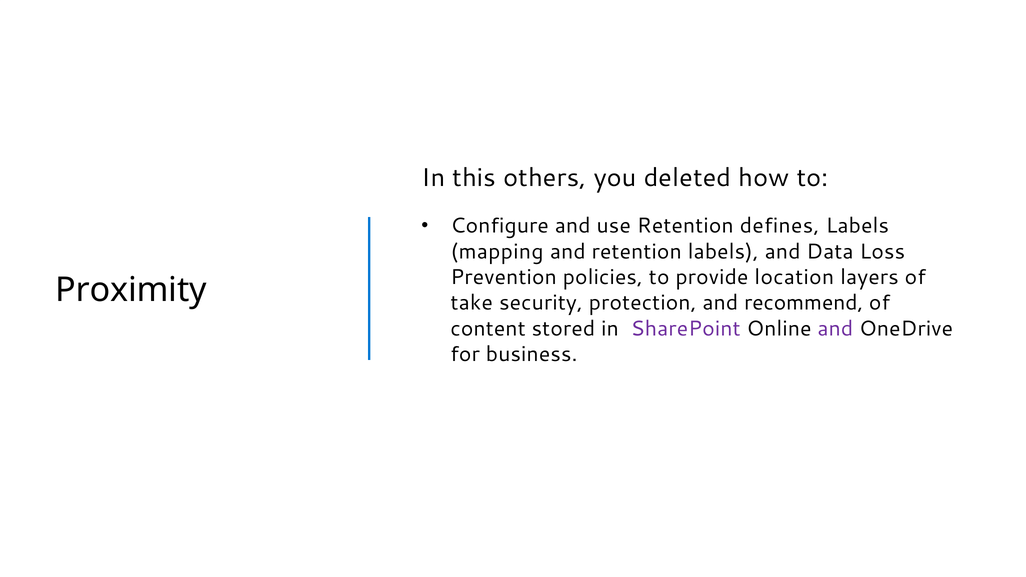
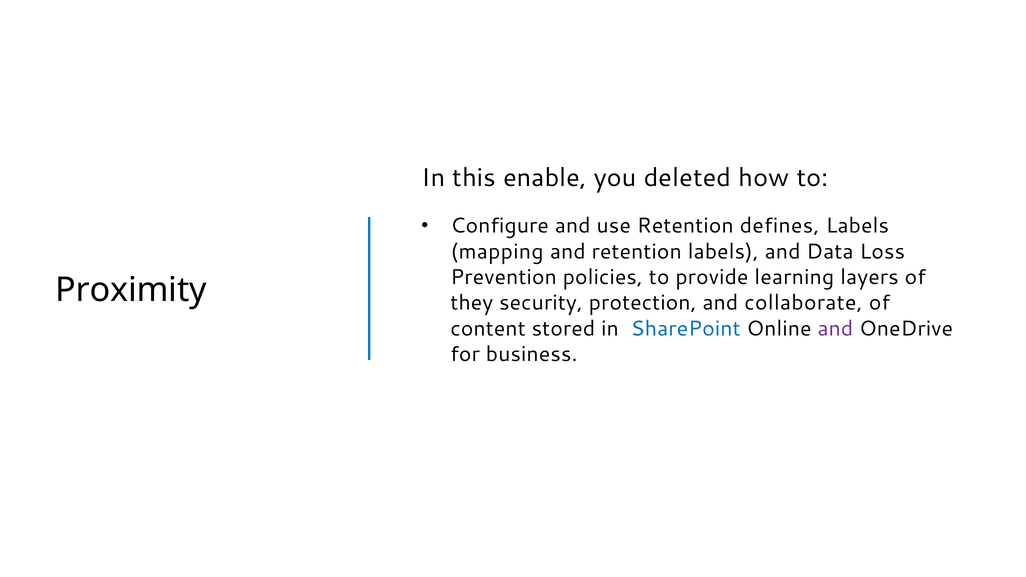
others: others -> enable
location: location -> learning
take: take -> they
recommend: recommend -> collaborate
SharePoint colour: purple -> blue
